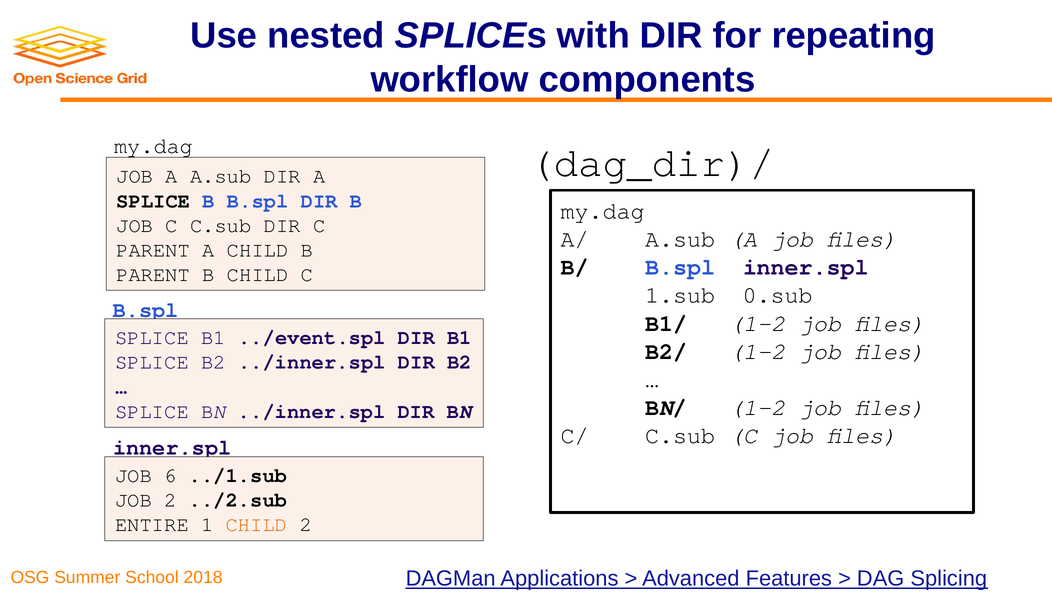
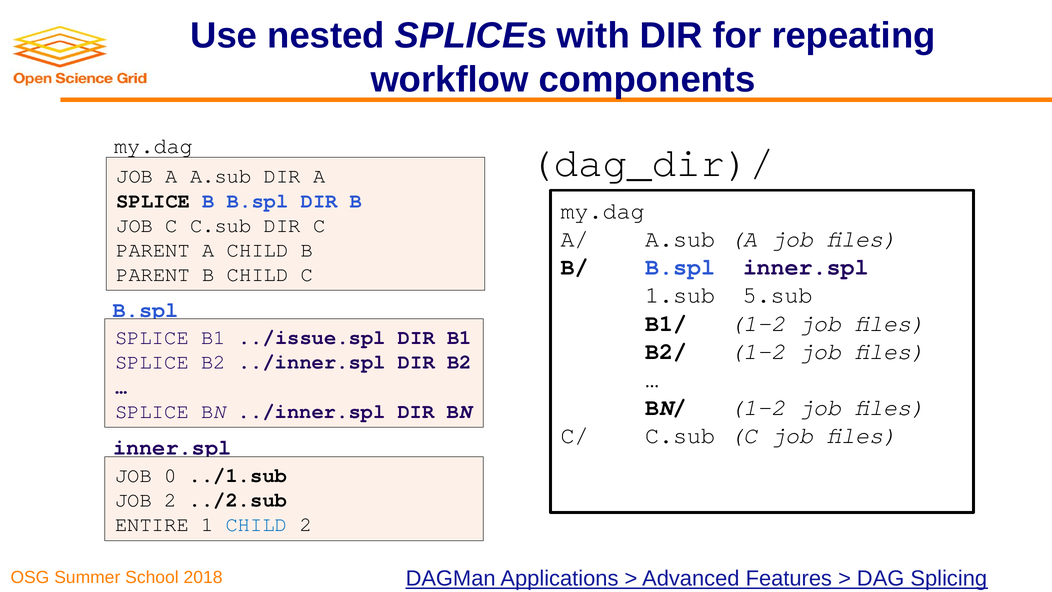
0.sub: 0.sub -> 5.sub
../event.spl: ../event.spl -> ../issue.spl
6: 6 -> 0
CHILD at (256, 524) colour: orange -> blue
